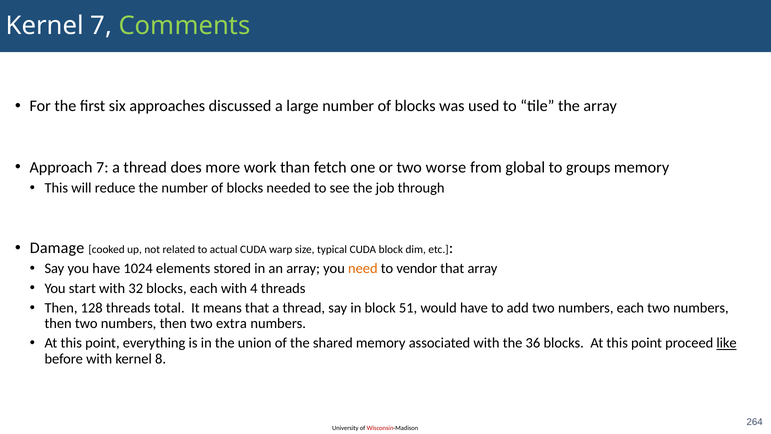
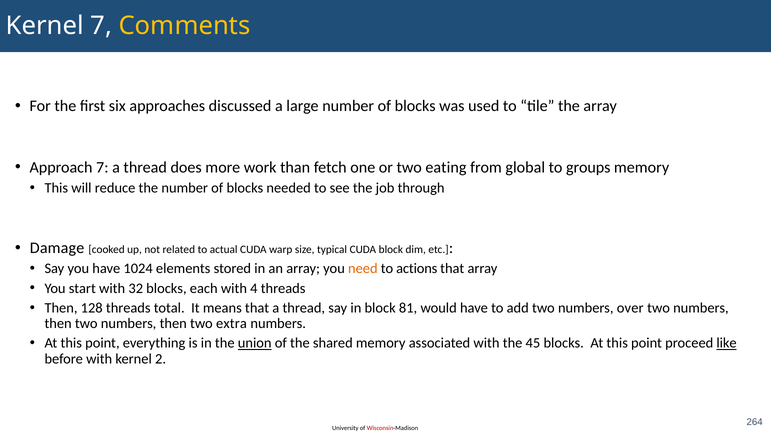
Comments colour: light green -> yellow
worse: worse -> eating
vendor: vendor -> actions
51: 51 -> 81
numbers each: each -> over
union underline: none -> present
36: 36 -> 45
8: 8 -> 2
